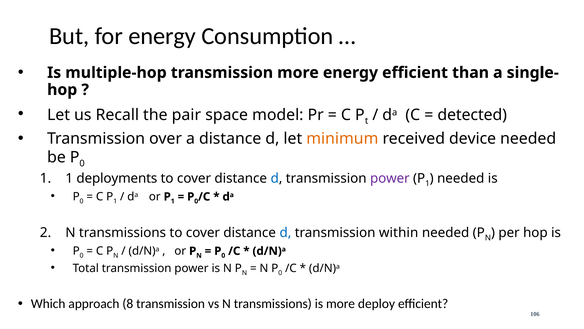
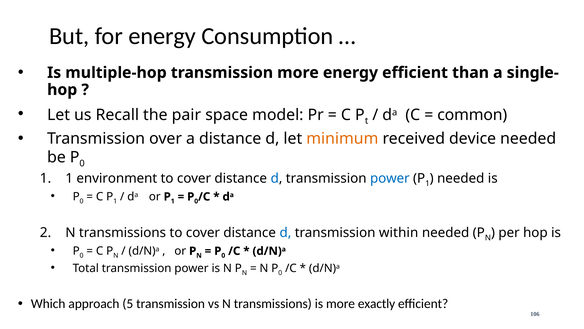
detected: detected -> common
deployments: deployments -> environment
power at (390, 178) colour: purple -> blue
8: 8 -> 5
deploy: deploy -> exactly
